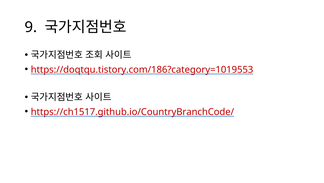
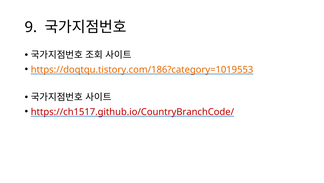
https://doqtqu.tistory.com/186?category=1019553 colour: red -> orange
